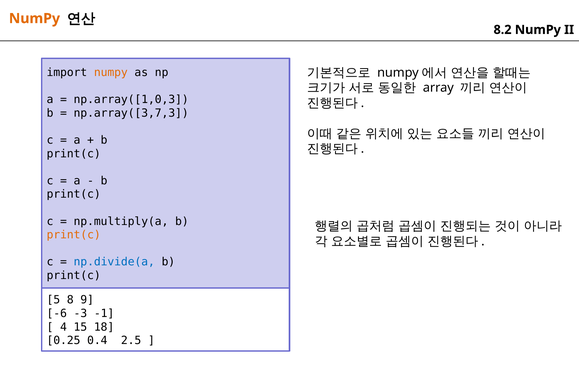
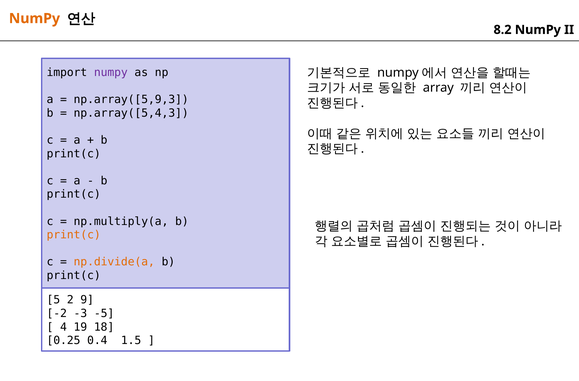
numpy at (111, 72) colour: orange -> purple
np.array([1,0,3: np.array([1,0,3 -> np.array([5,9,3
np.array([3,7,3: np.array([3,7,3 -> np.array([5,4,3
np.divide(a colour: blue -> orange
8: 8 -> 2
-6: -6 -> -2
-1: -1 -> -5
15: 15 -> 19
2.5: 2.5 -> 1.5
